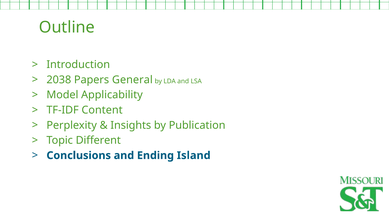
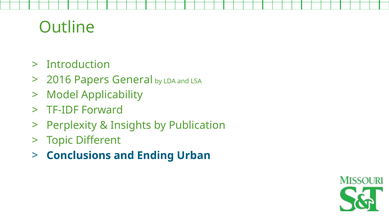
2038: 2038 -> 2016
Content: Content -> Forward
Island: Island -> Urban
